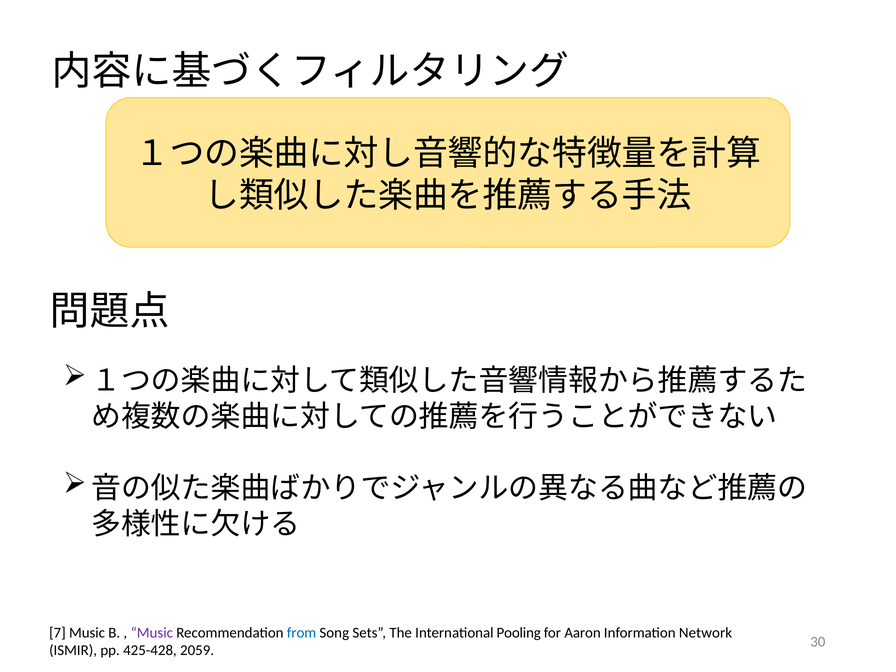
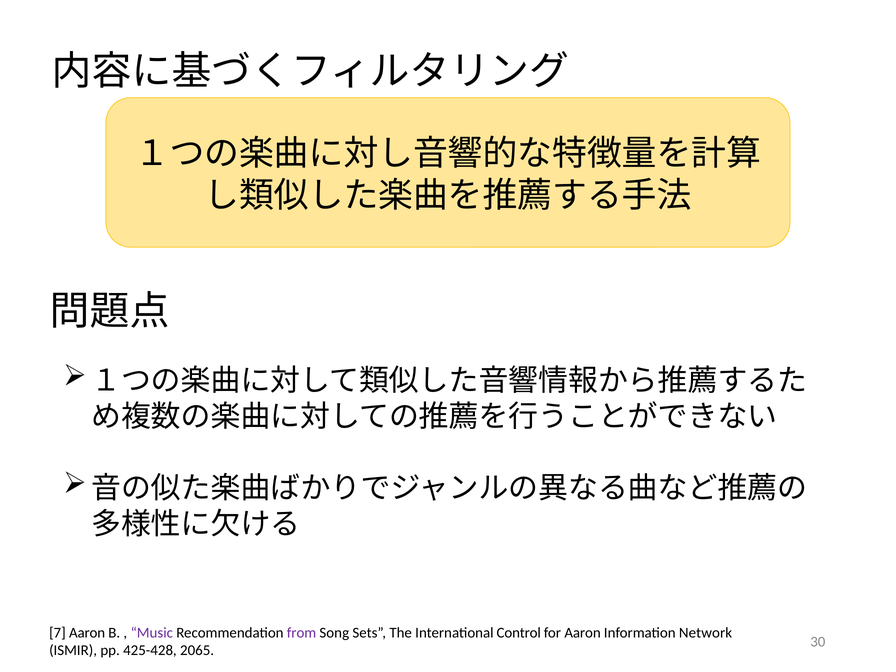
7 Music: Music -> Aaron
from colour: blue -> purple
Pooling: Pooling -> Control
2059: 2059 -> 2065
